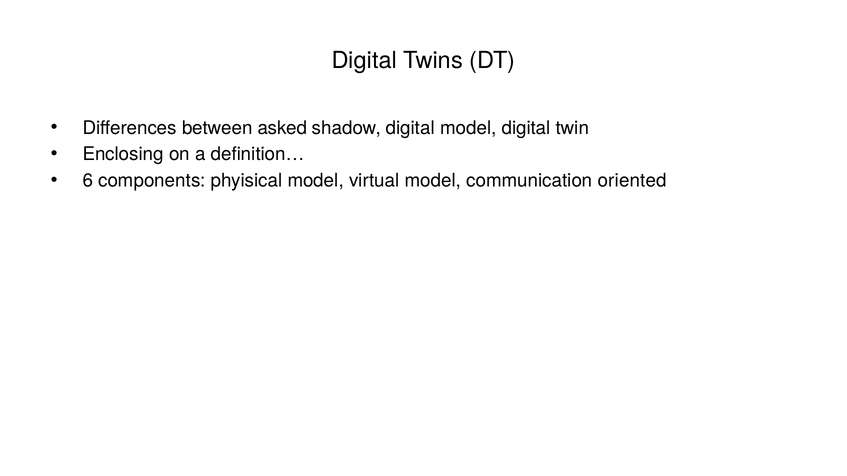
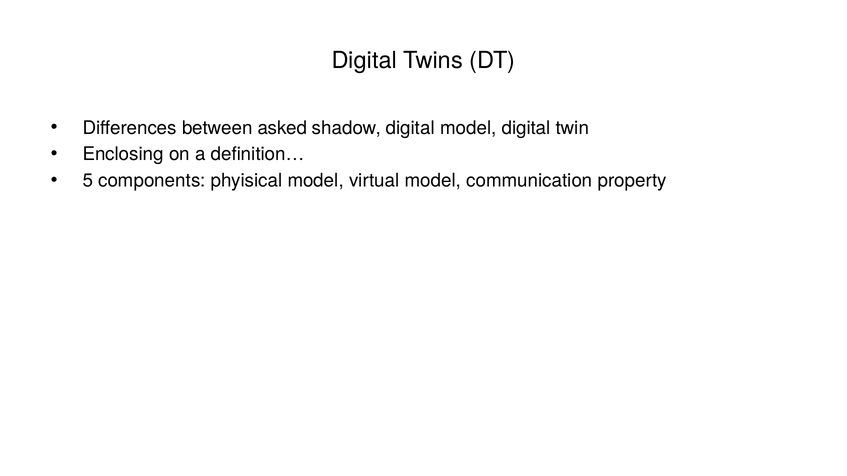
6: 6 -> 5
oriented: oriented -> property
